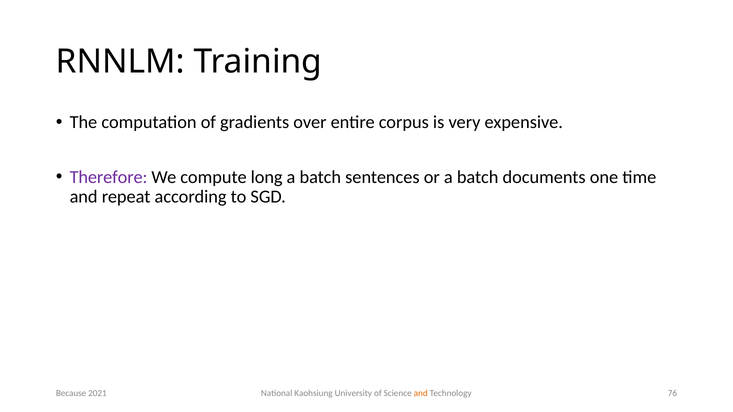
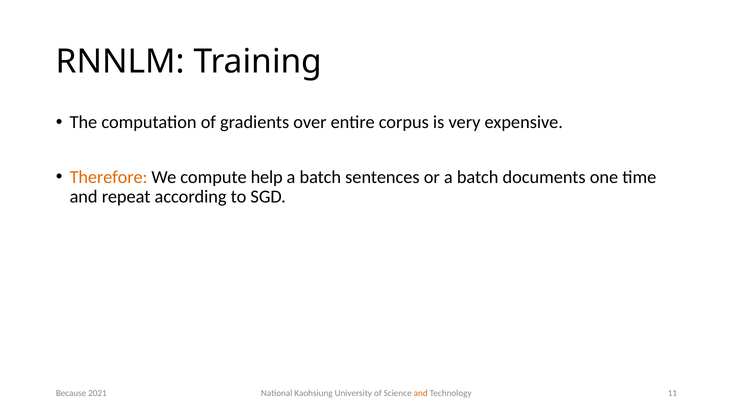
Therefore colour: purple -> orange
long: long -> help
76: 76 -> 11
